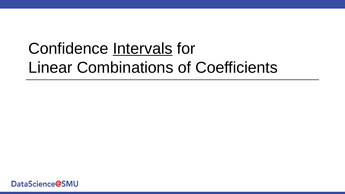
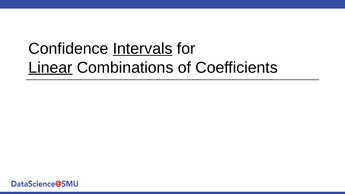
Linear underline: none -> present
